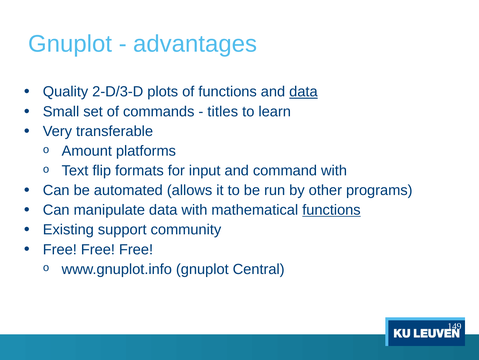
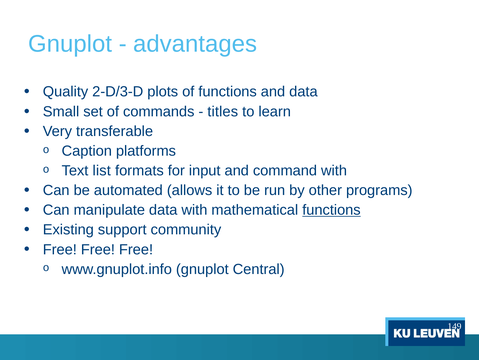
data at (303, 92) underline: present -> none
Amount: Amount -> Caption
flip: flip -> list
